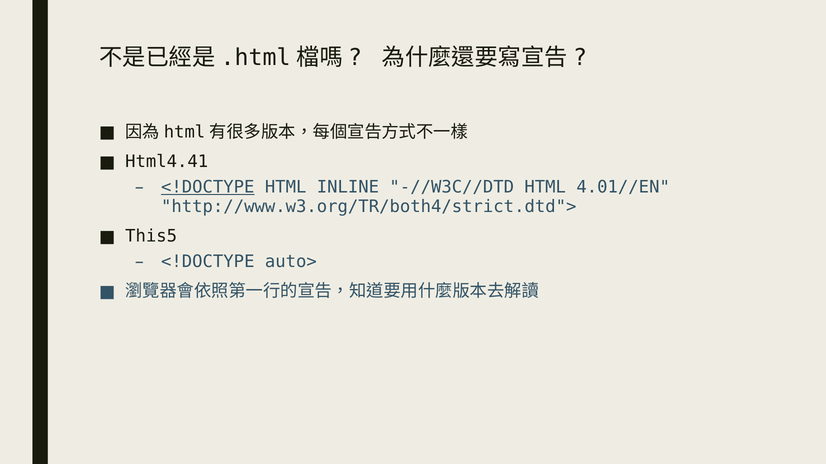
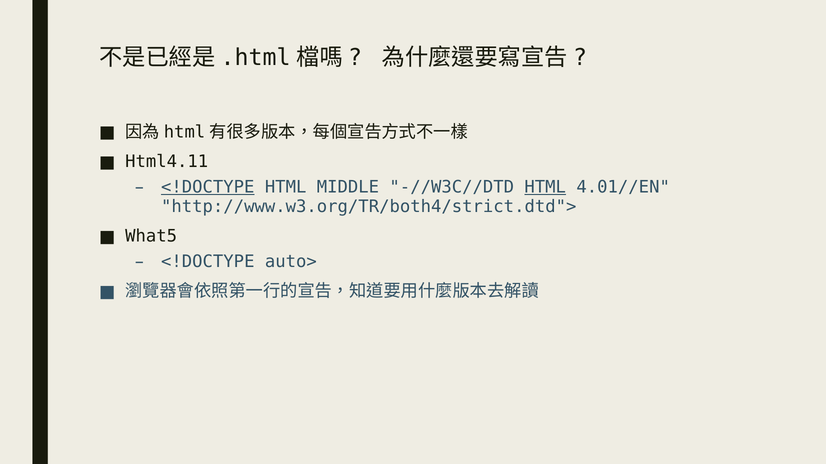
Html4.41: Html4.41 -> Html4.11
INLINE: INLINE -> MIDDLE
HTML at (545, 187) underline: none -> present
This5: This5 -> What5
